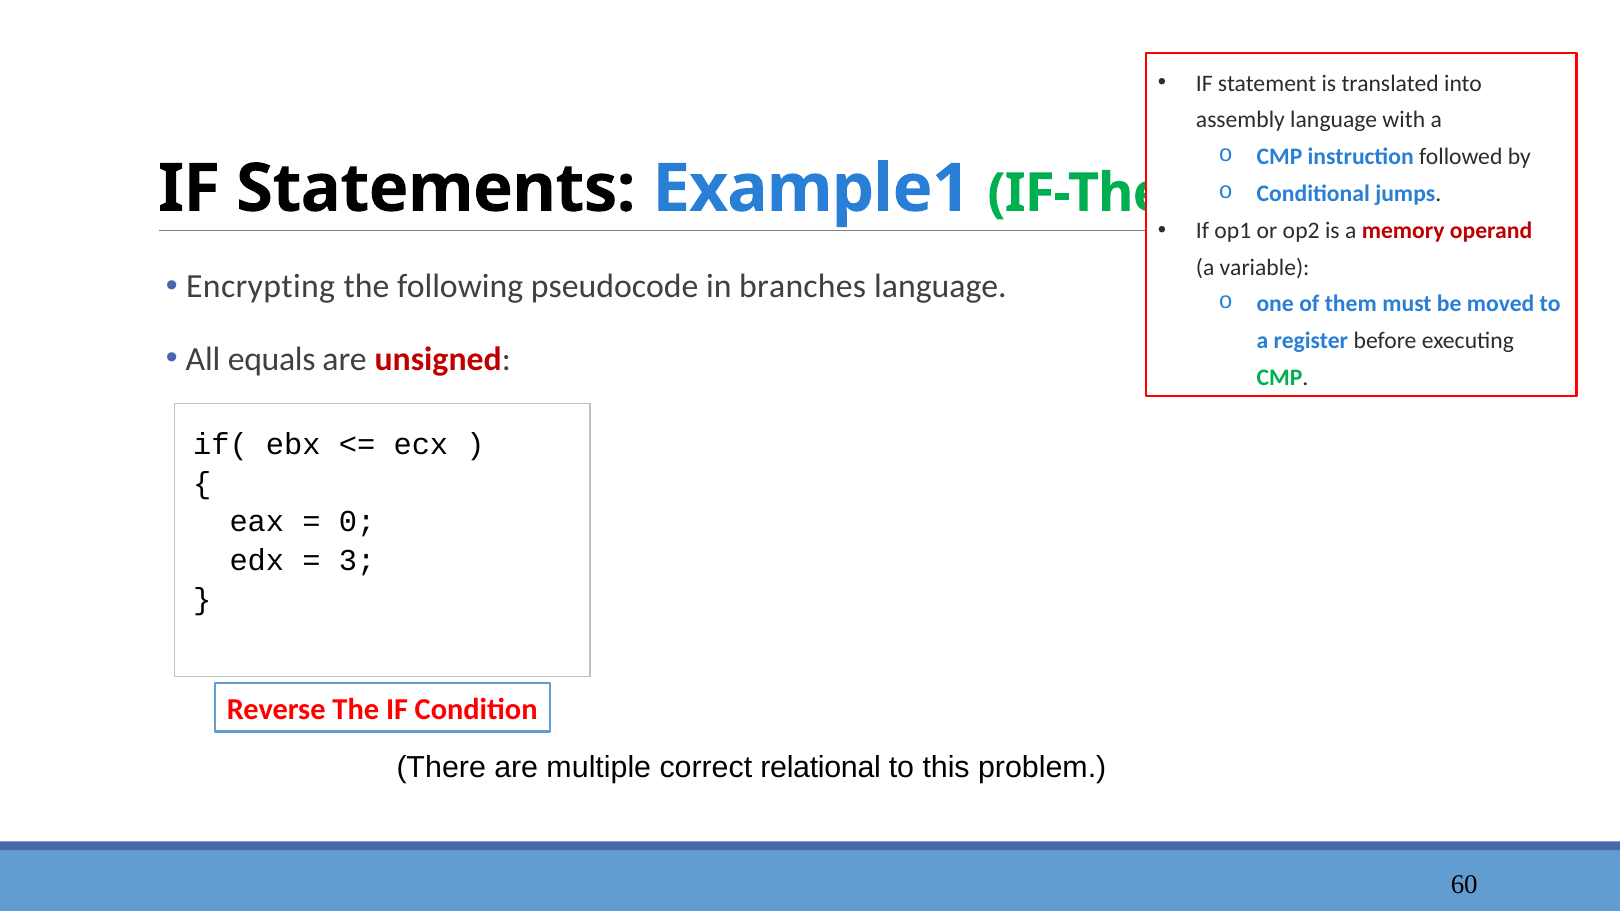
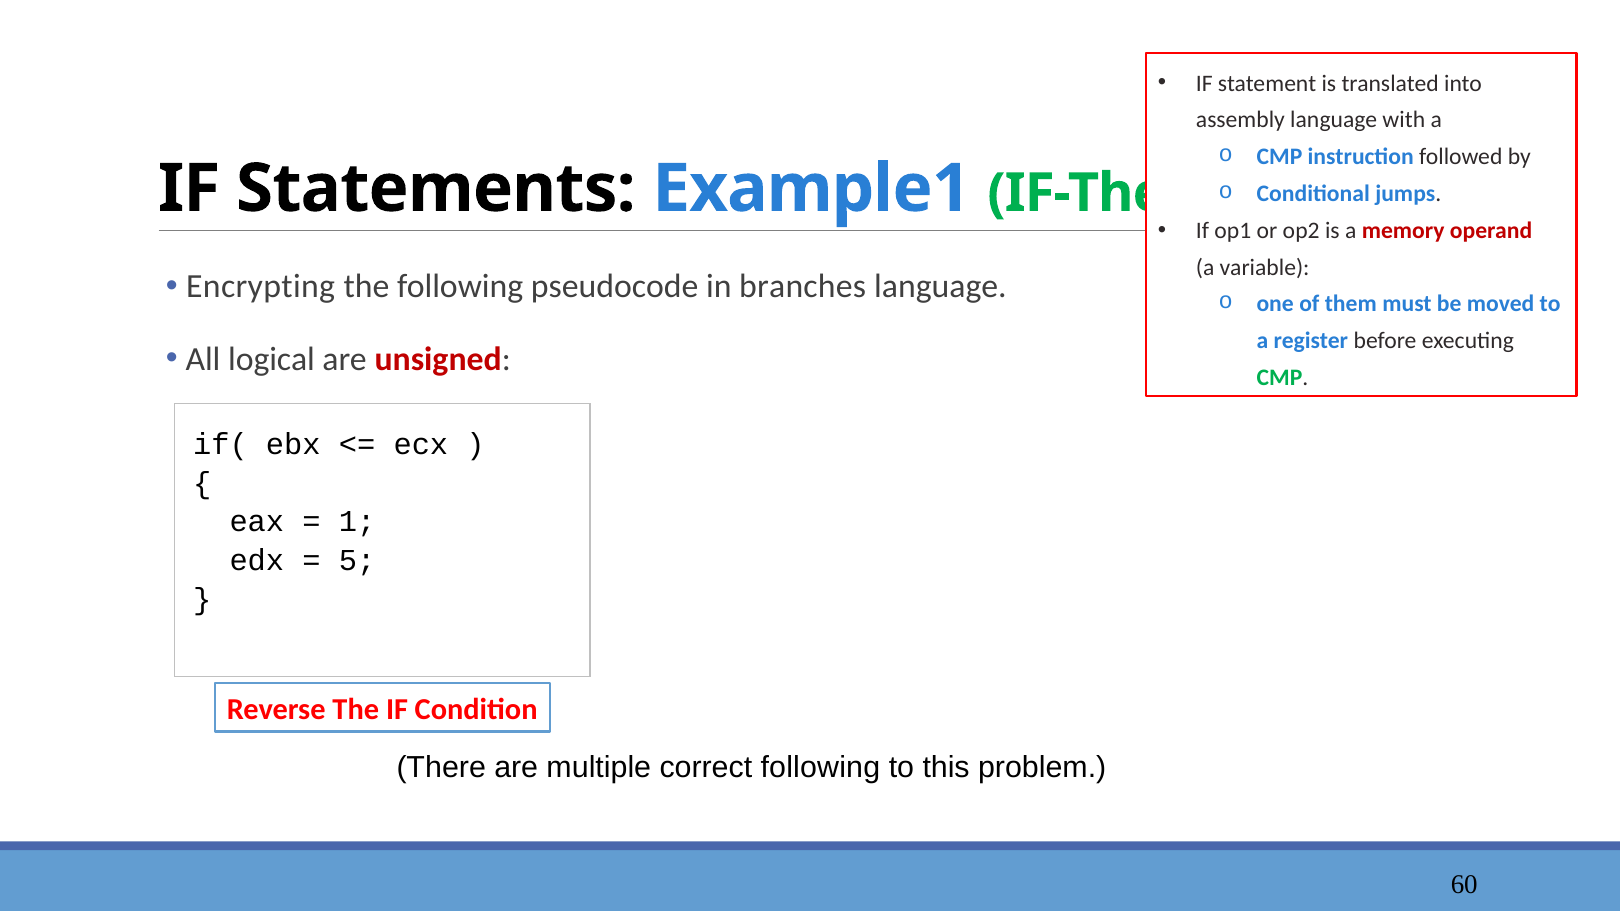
equals: equals -> logical
0: 0 -> 1
3: 3 -> 5
correct relational: relational -> following
